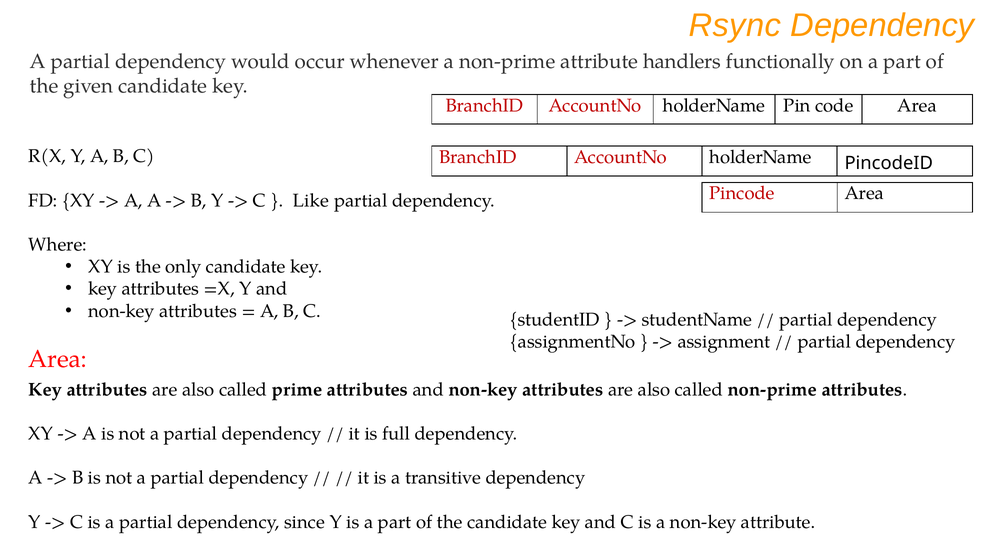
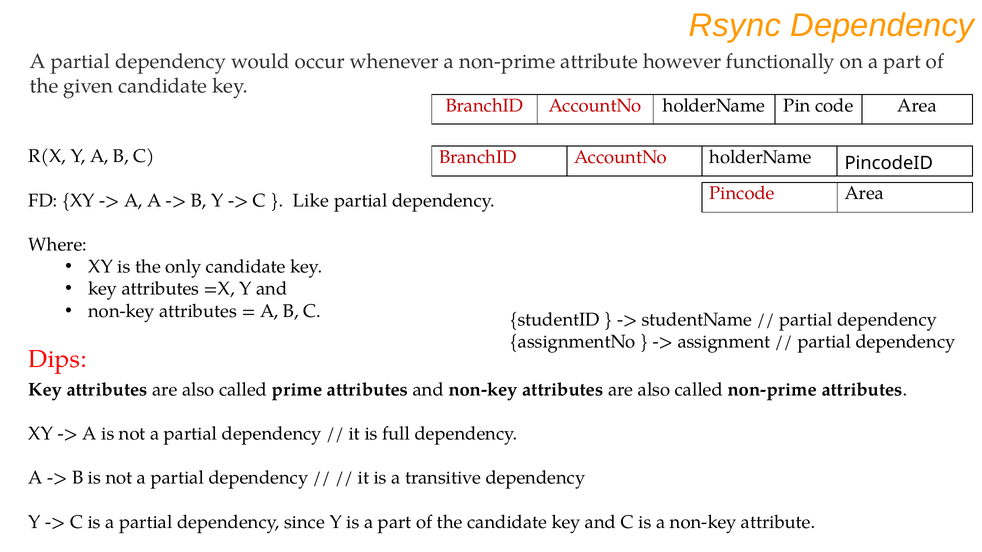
handlers: handlers -> however
Area at (58, 359): Area -> Dips
